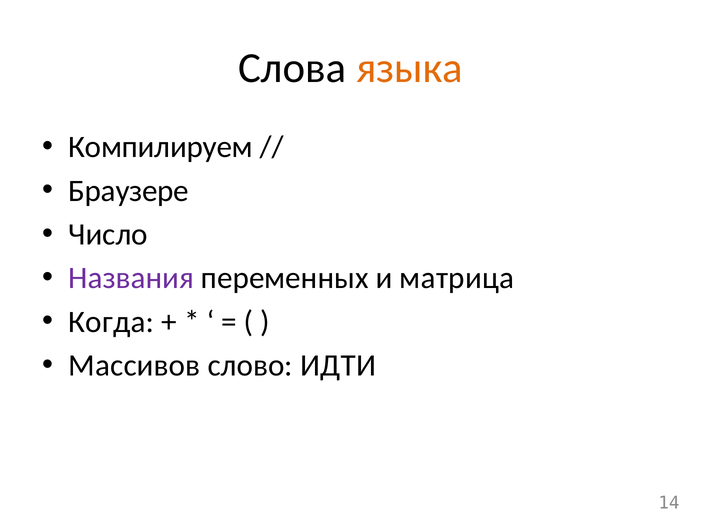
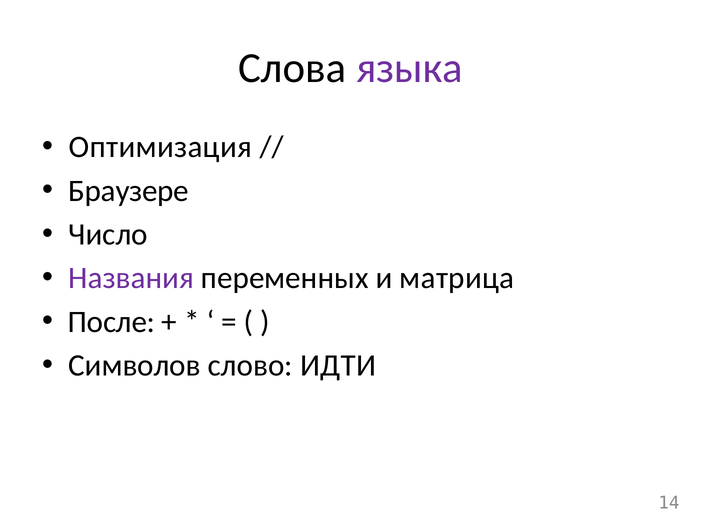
языка colour: orange -> purple
Компилируем: Компилируем -> Оптимизация
Когда: Когда -> После
Массивов: Массивов -> Символов
